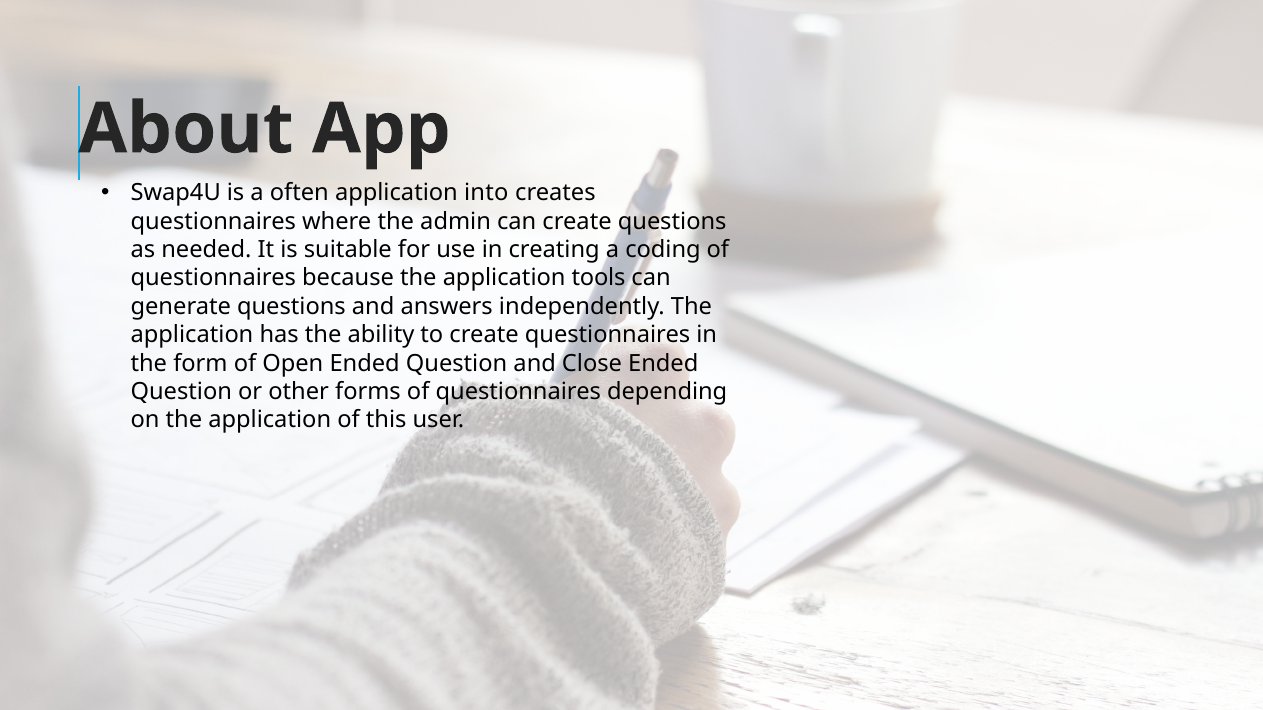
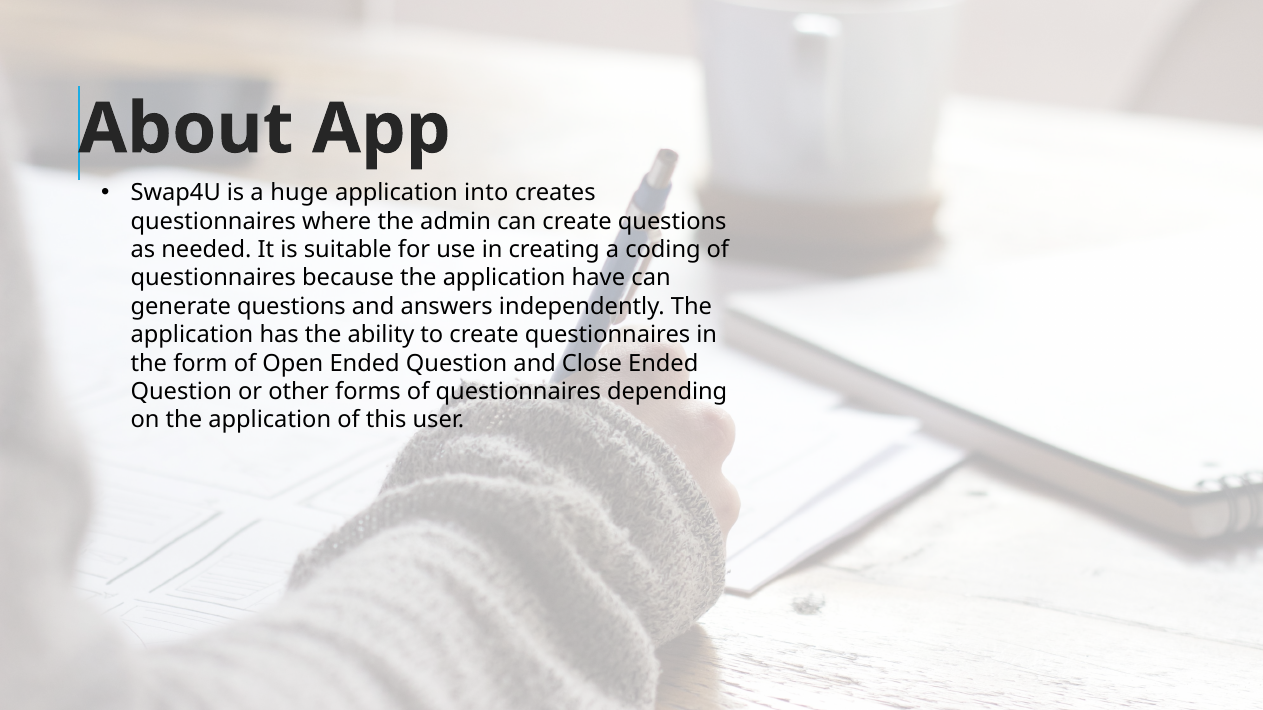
often: often -> huge
tools: tools -> have
